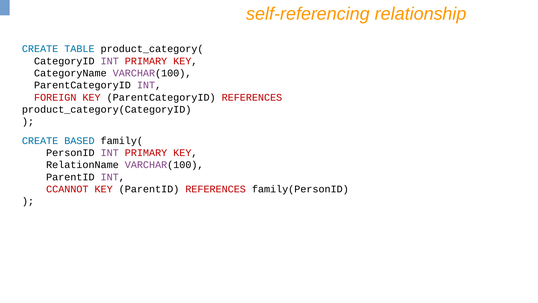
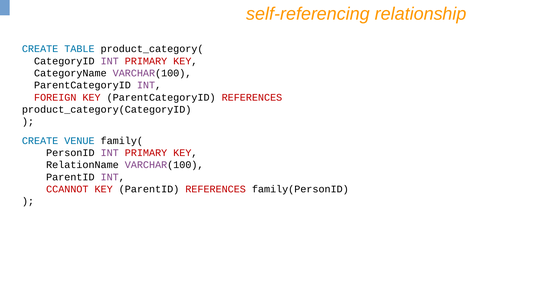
BASED: BASED -> VENUE
